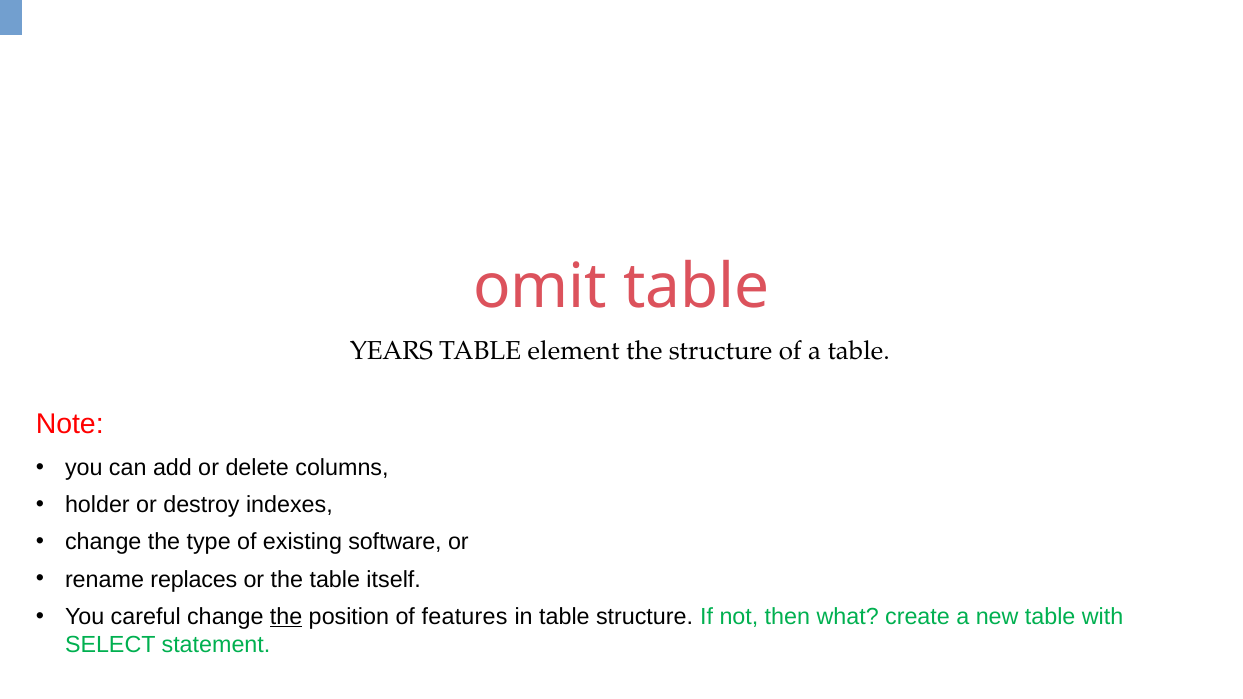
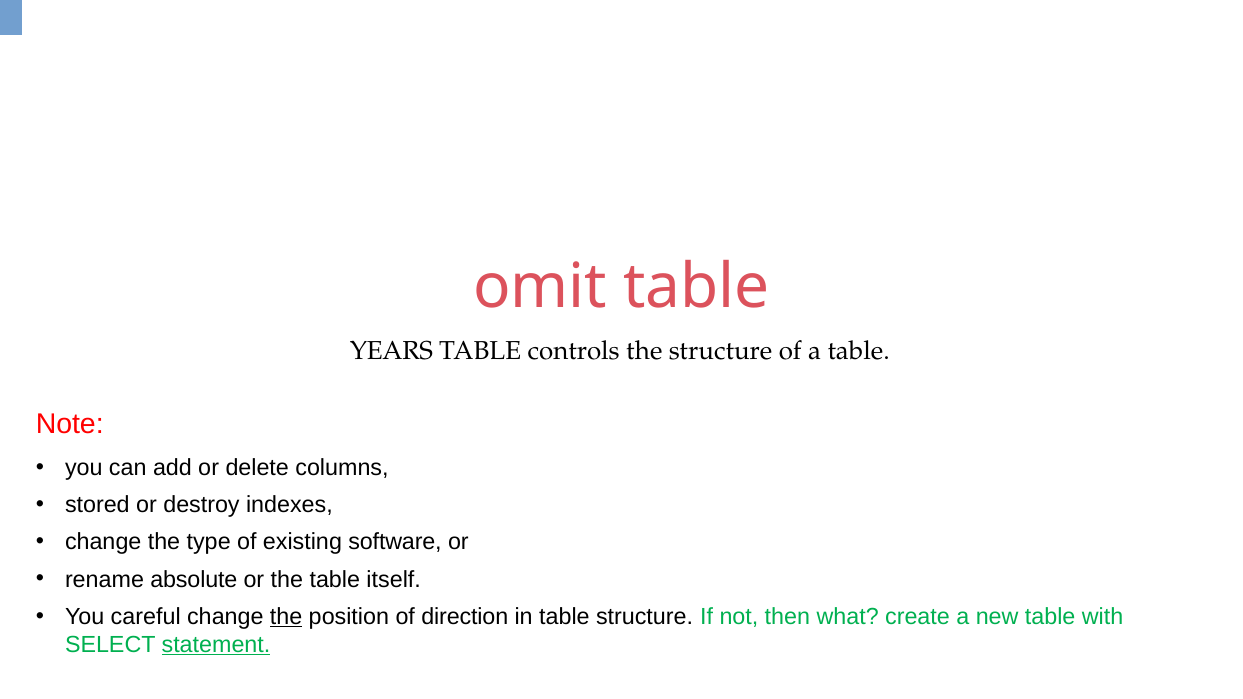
element: element -> controls
holder: holder -> stored
replaces: replaces -> absolute
features: features -> direction
statement underline: none -> present
